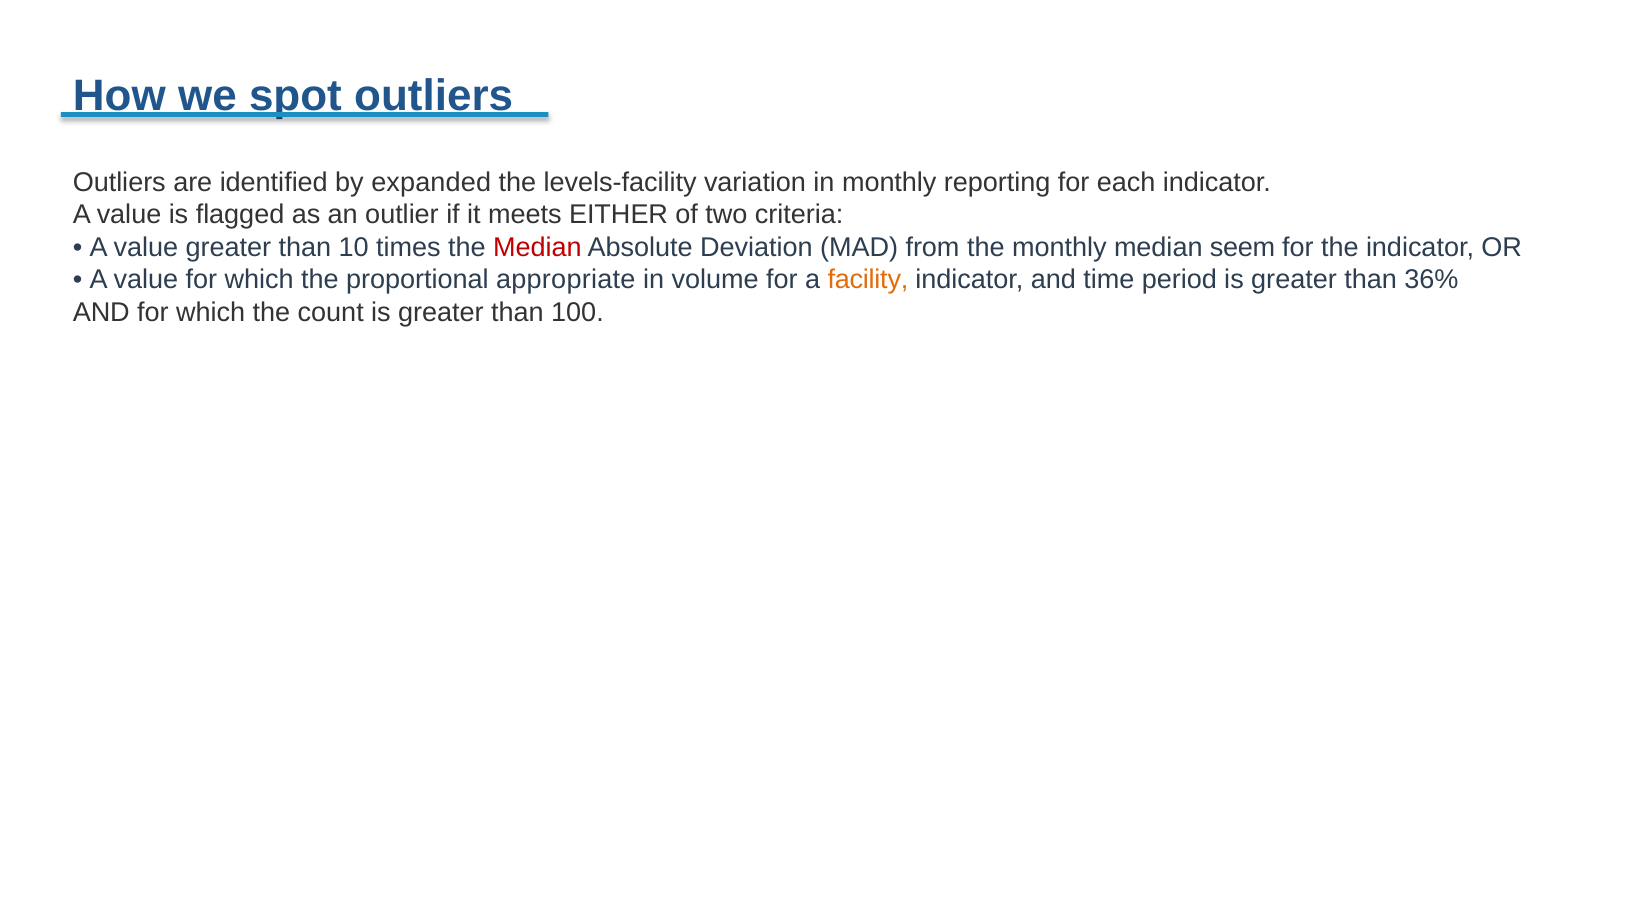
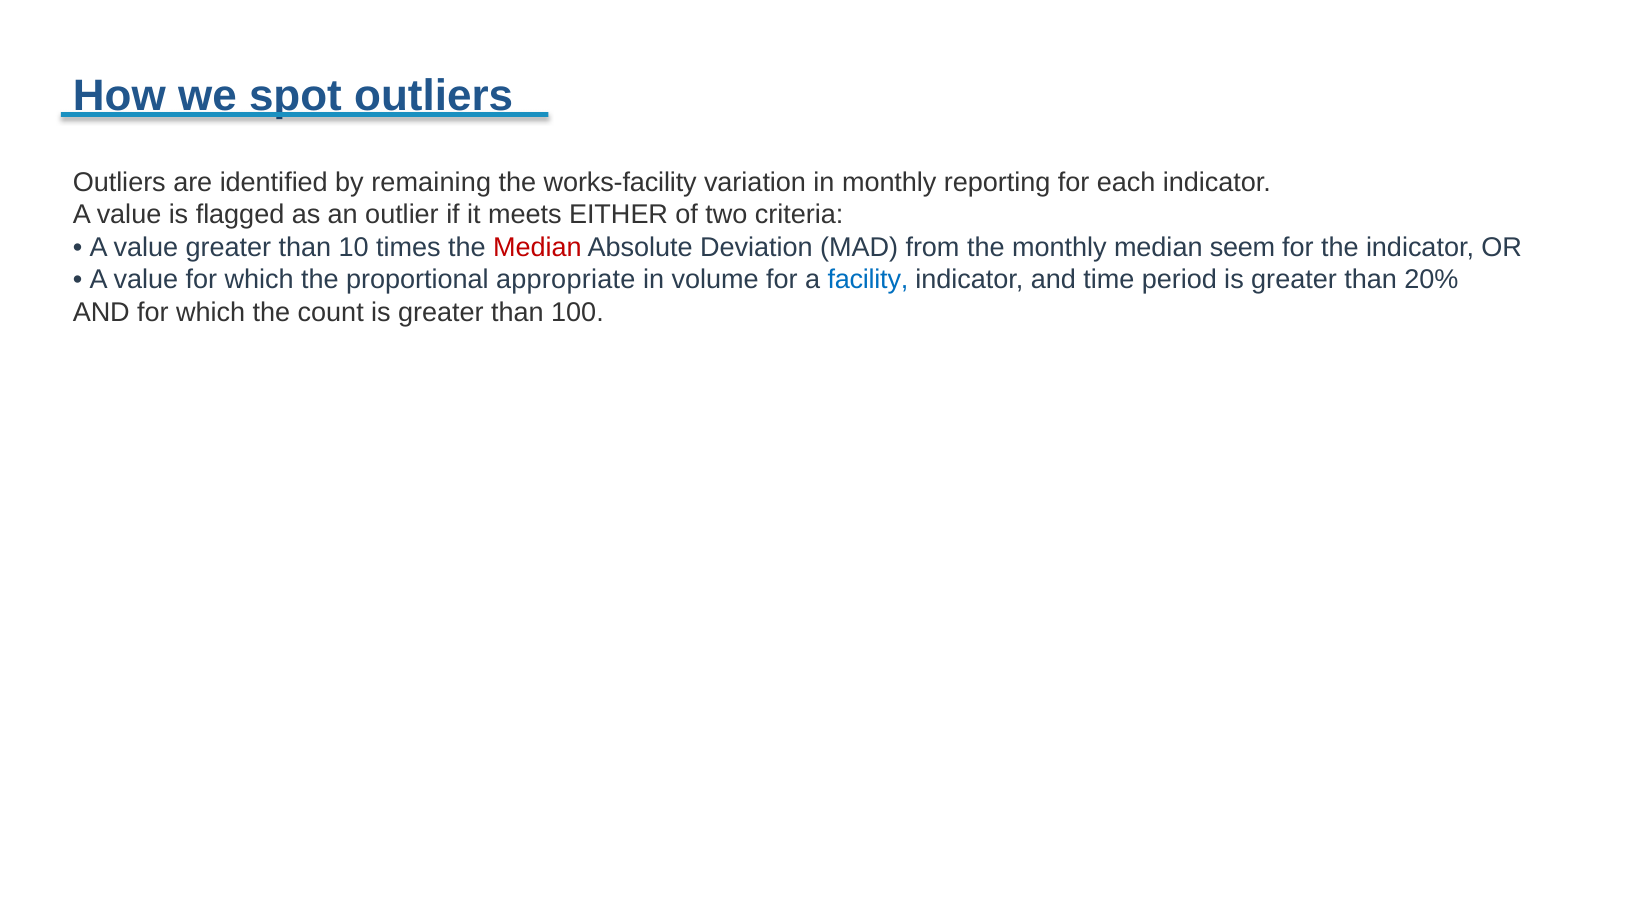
expanded: expanded -> remaining
levels-facility: levels-facility -> works-facility
facility colour: orange -> blue
36%: 36% -> 20%
